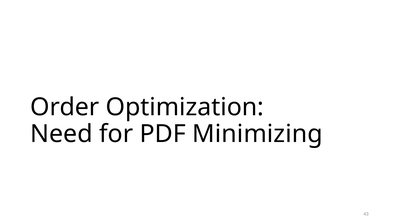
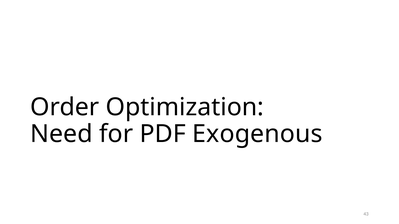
Minimizing: Minimizing -> Exogenous
